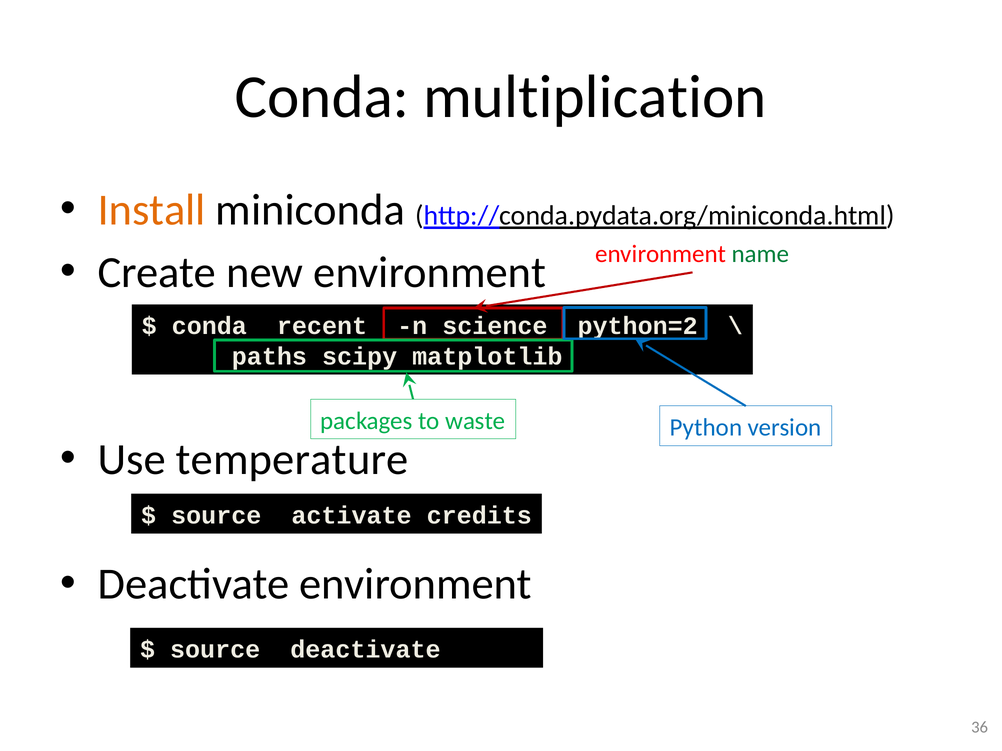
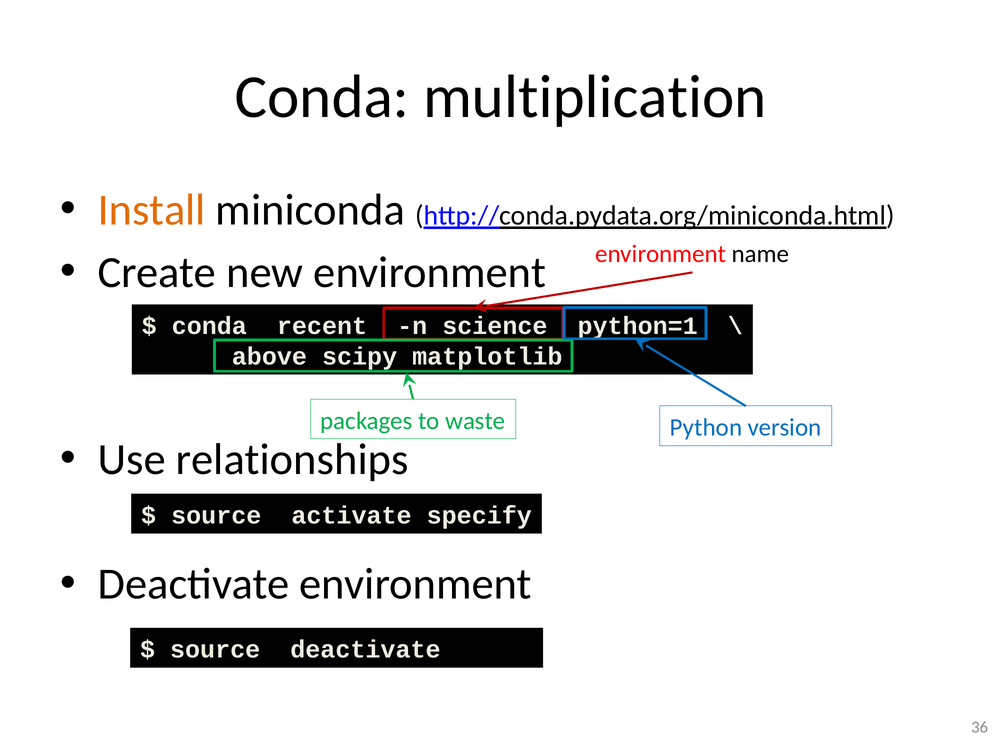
name colour: green -> black
python=2: python=2 -> python=1
paths: paths -> above
temperature: temperature -> relationships
credits: credits -> specify
